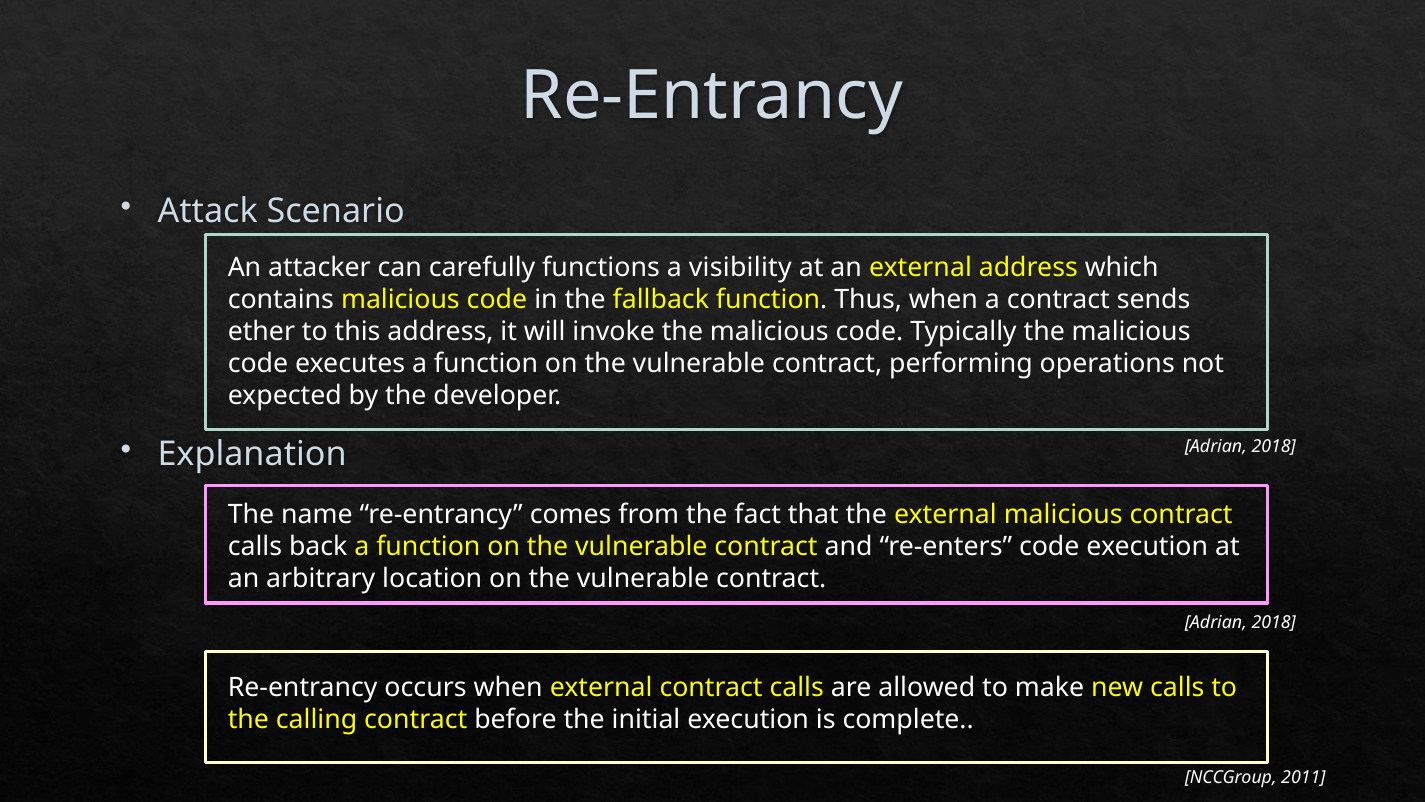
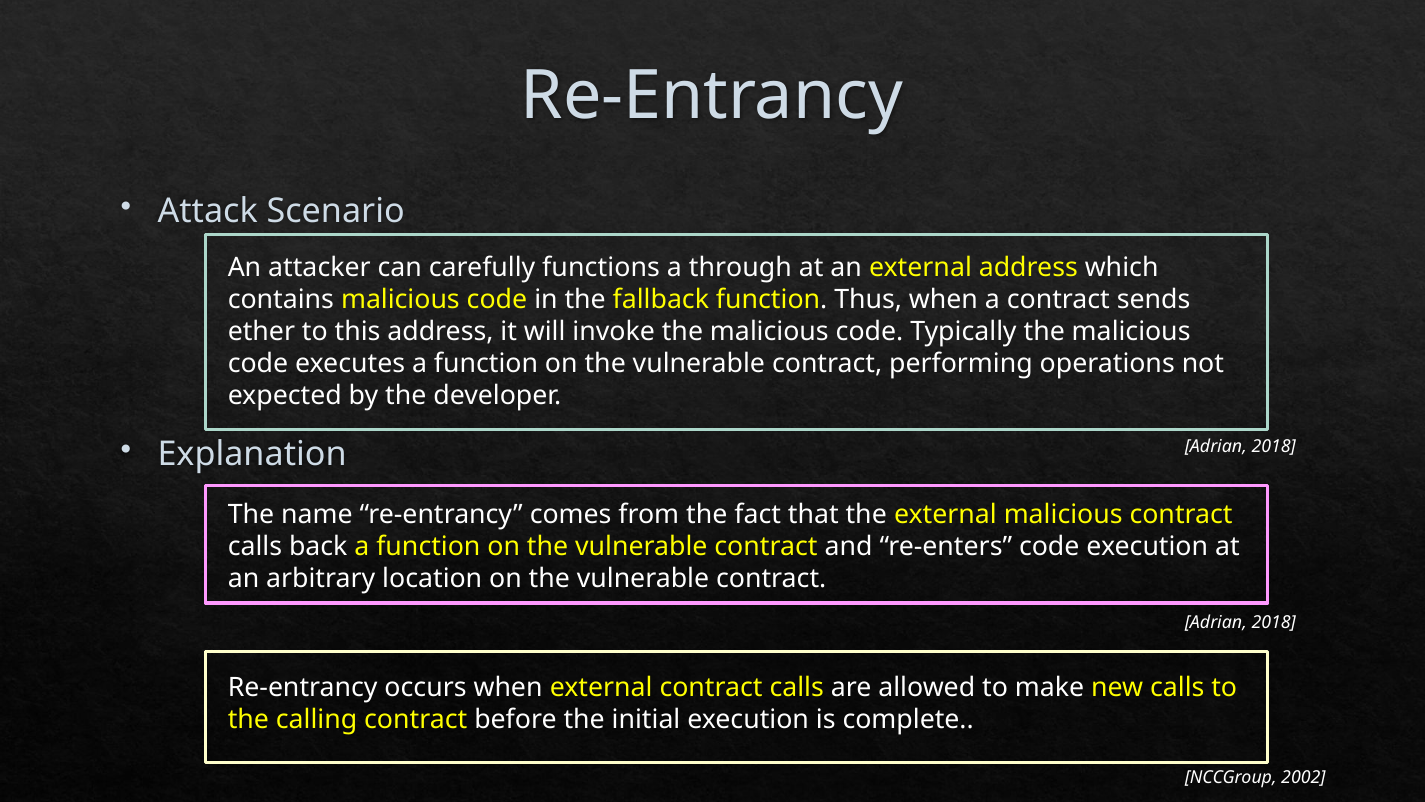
visibility: visibility -> through
2011: 2011 -> 2002
